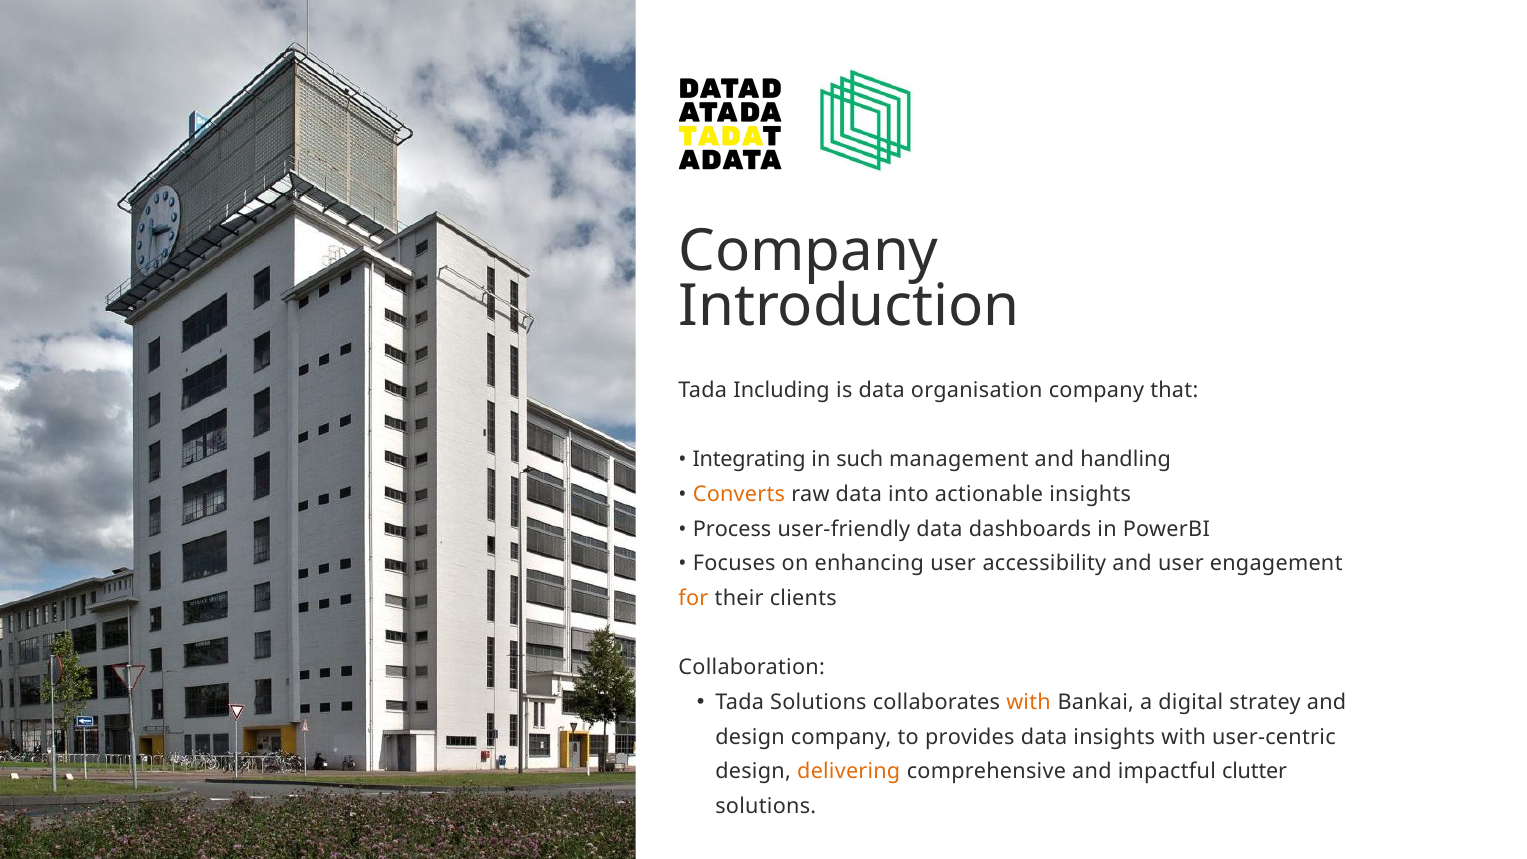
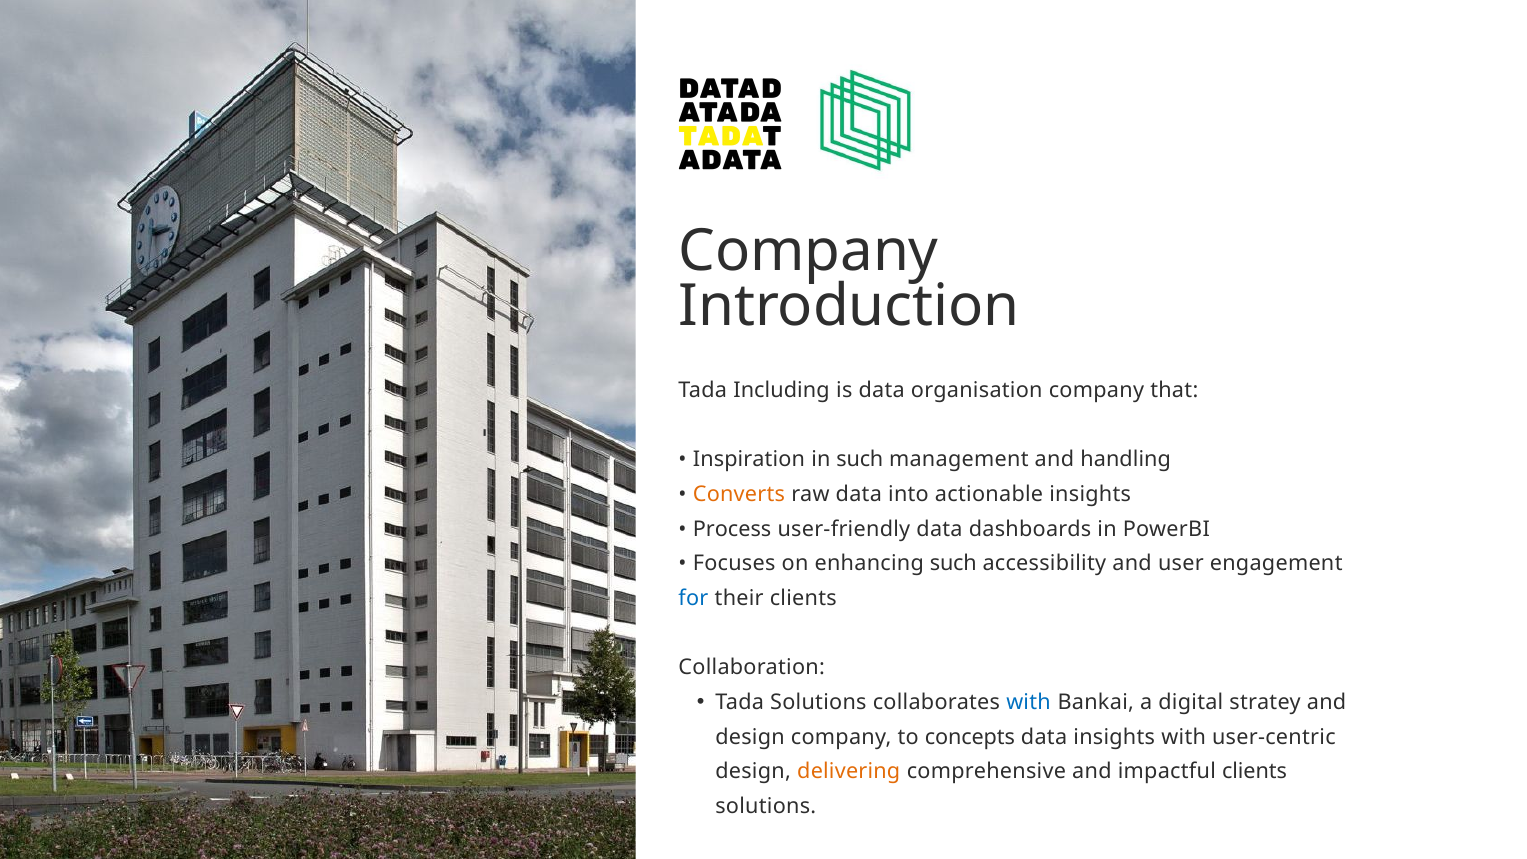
Integrating: Integrating -> Inspiration
enhancing user: user -> such
for colour: orange -> blue
with at (1028, 702) colour: orange -> blue
provides: provides -> concepts
impactful clutter: clutter -> clients
